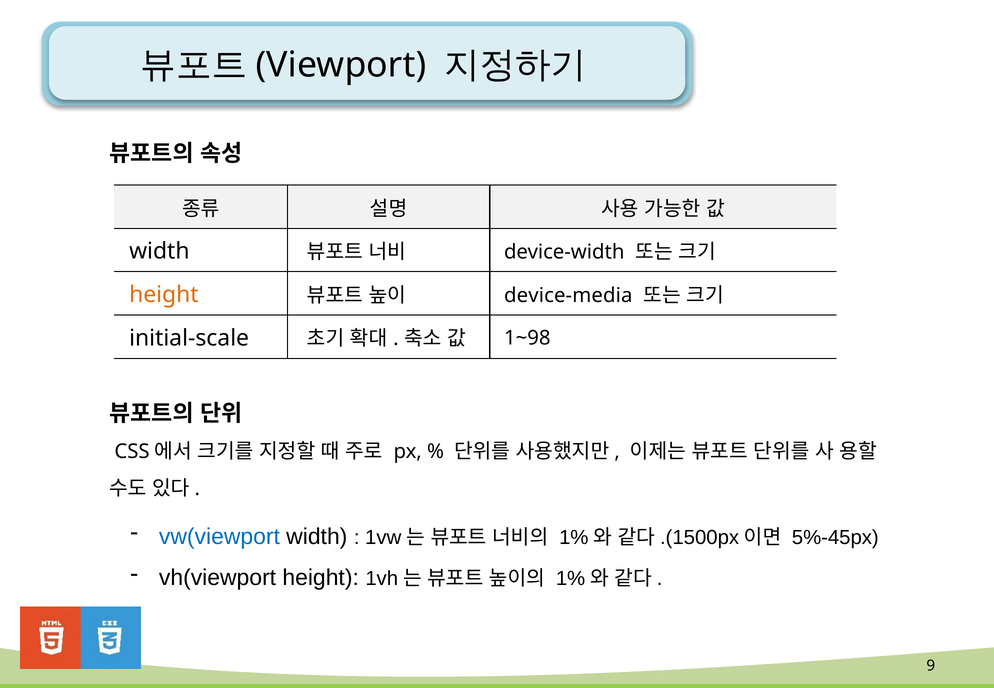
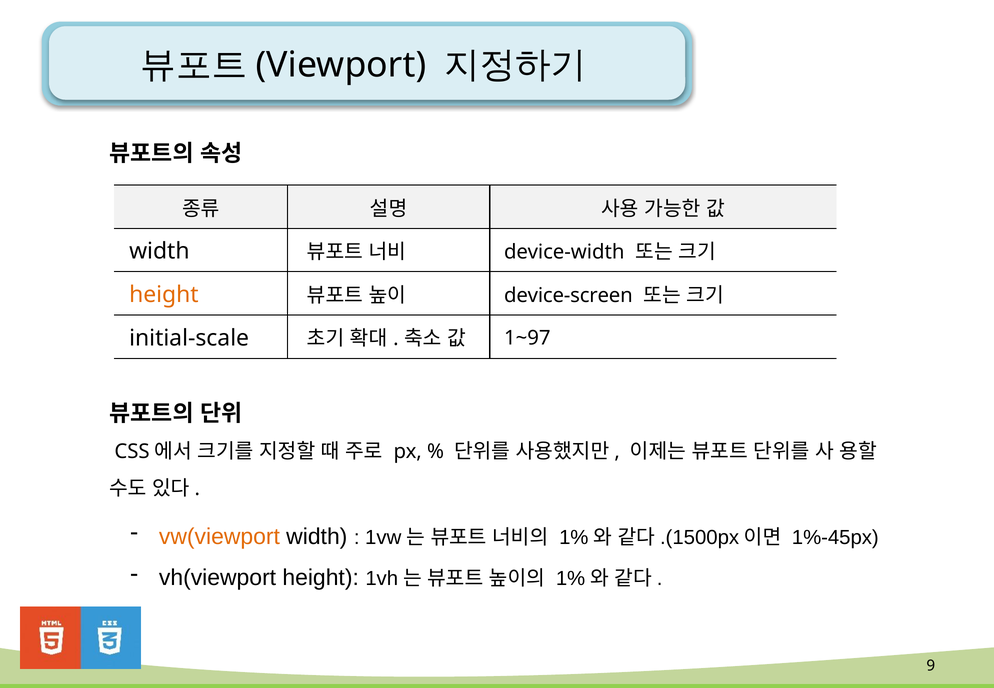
device-media: device-media -> device-screen
1~98: 1~98 -> 1~97
vw(viewport colour: blue -> orange
5%-45px: 5%-45px -> 1%-45px
